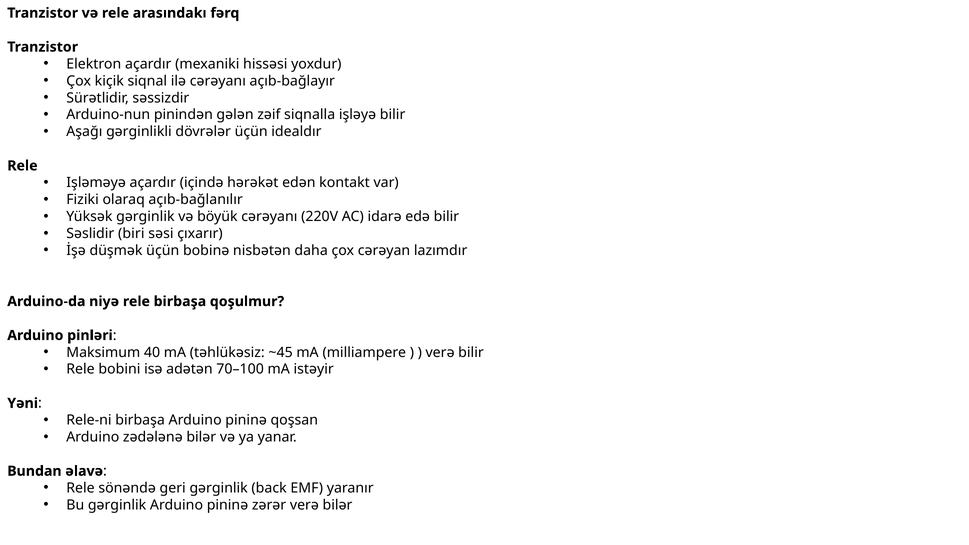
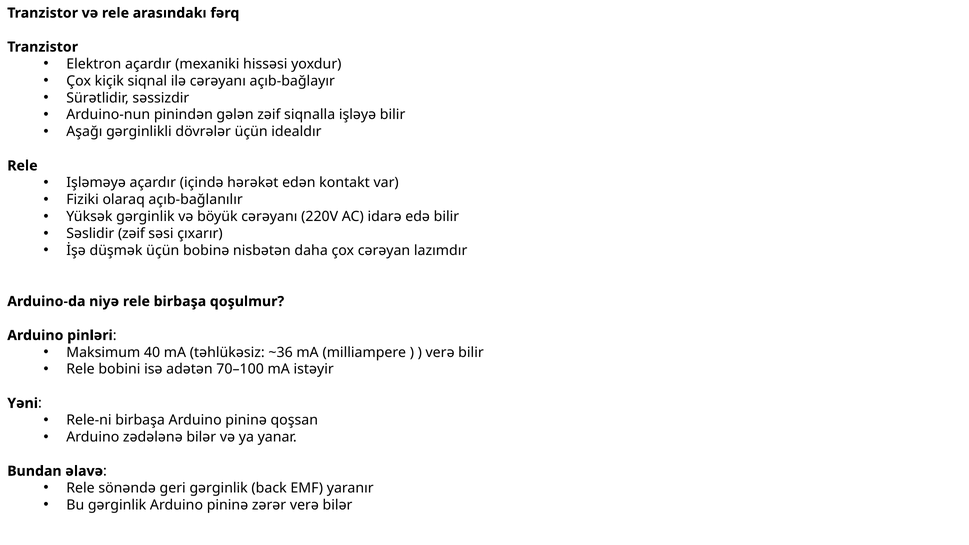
Səslidir biri: biri -> zəif
~45: ~45 -> ~36
